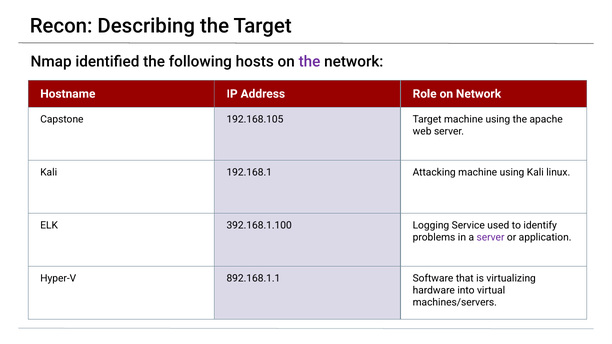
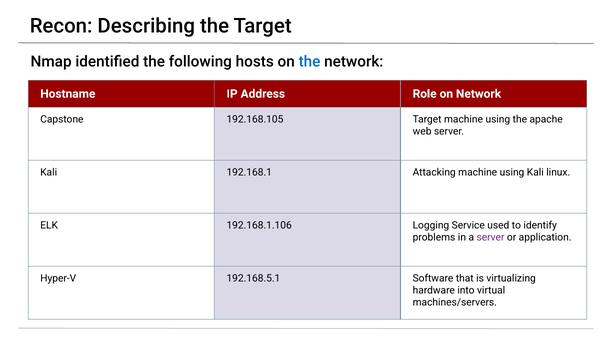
the at (310, 62) colour: purple -> blue
392.168.1.100: 392.168.1.100 -> 192.168.1.106
892.168.1.1: 892.168.1.1 -> 192.168.5.1
